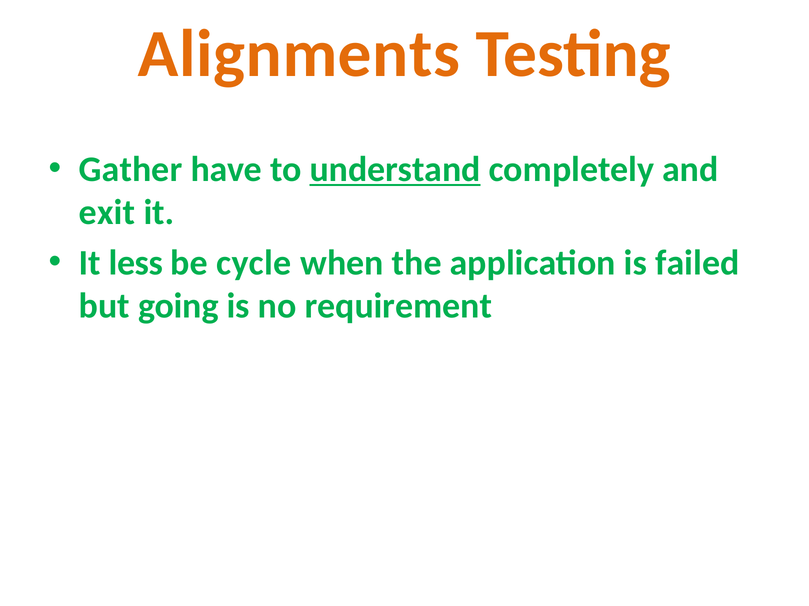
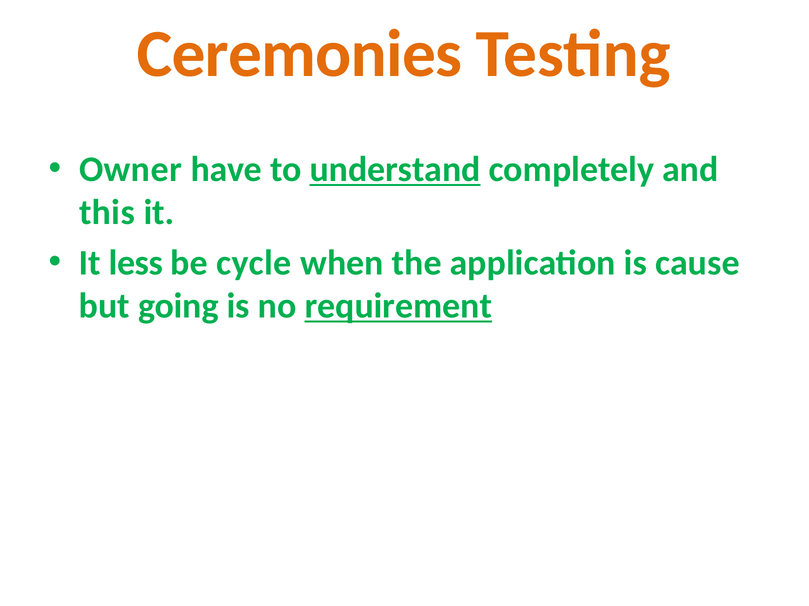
Alignments: Alignments -> Ceremonies
Gather: Gather -> Owner
exit: exit -> this
failed: failed -> cause
requirement underline: none -> present
